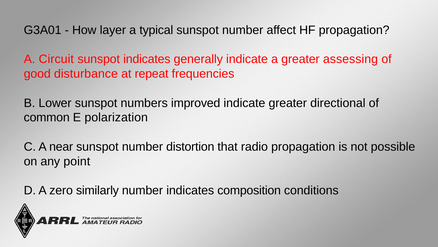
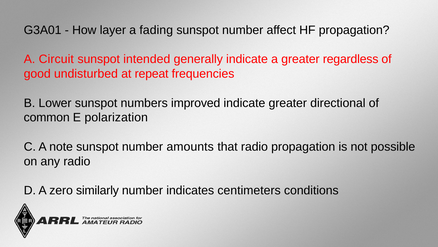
typical: typical -> fading
sunspot indicates: indicates -> intended
assessing: assessing -> regardless
disturbance: disturbance -> undisturbed
near: near -> note
distortion: distortion -> amounts
any point: point -> radio
composition: composition -> centimeters
